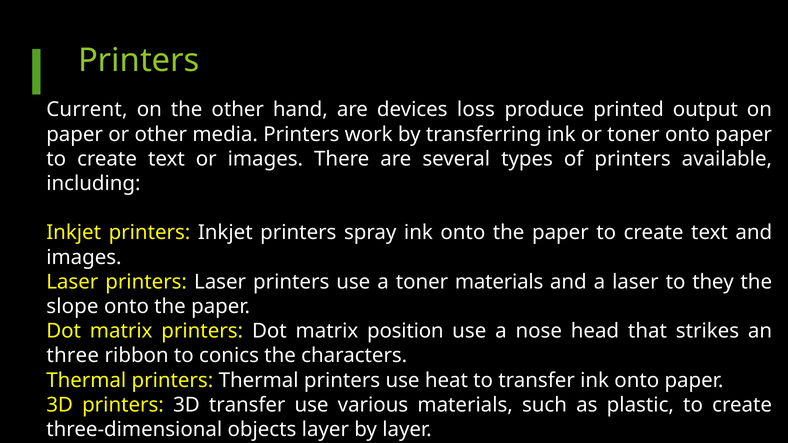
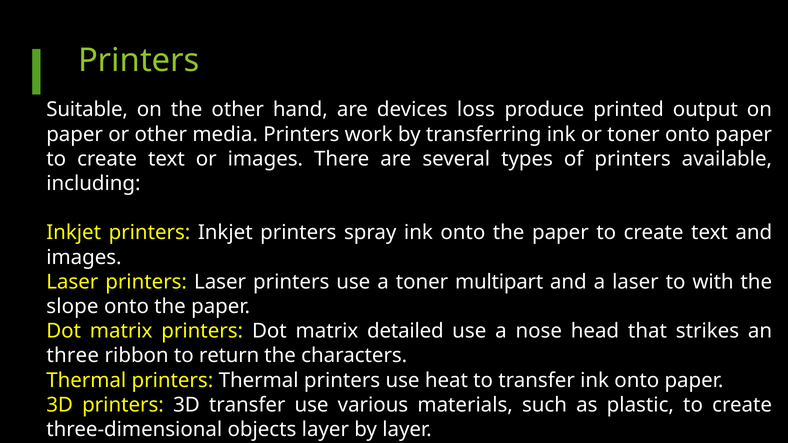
Current: Current -> Suitable
toner materials: materials -> multipart
they: they -> with
position: position -> detailed
conics: conics -> return
